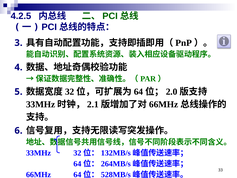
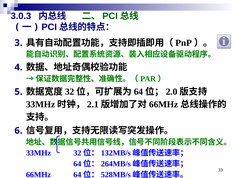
4.2.5: 4.2.5 -> 3.0.3
